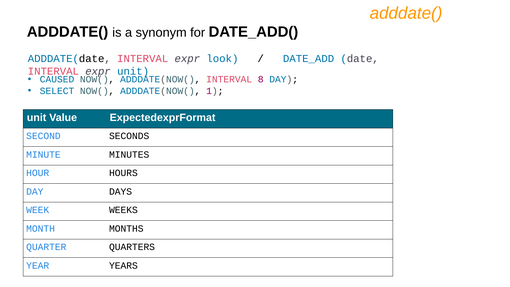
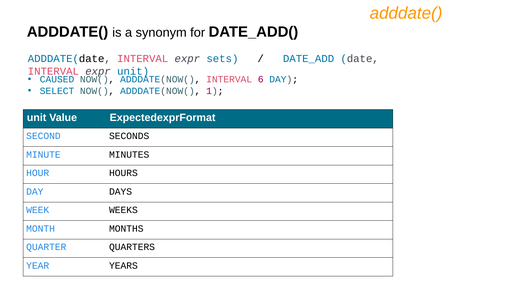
look: look -> sets
8: 8 -> 6
